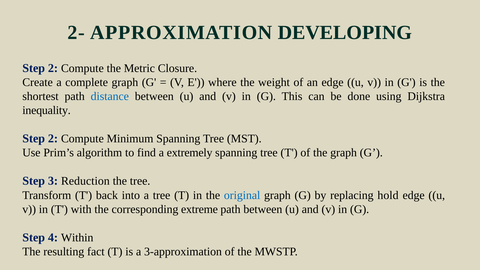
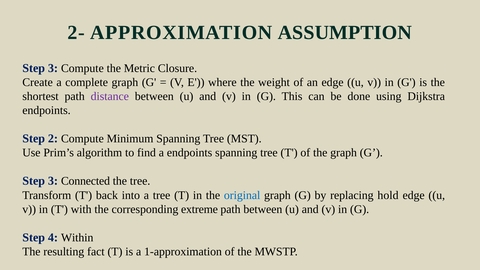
DEVELOPING: DEVELOPING -> ASSUMPTION
2 at (53, 68): 2 -> 3
distance colour: blue -> purple
inequality at (47, 110): inequality -> endpoints
a extremely: extremely -> endpoints
Reduction: Reduction -> Connected
3-approximation: 3-approximation -> 1-approximation
